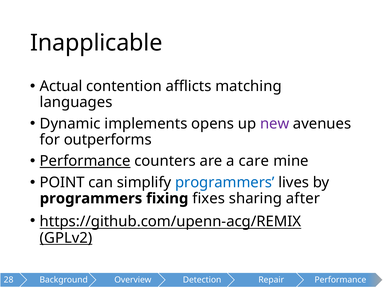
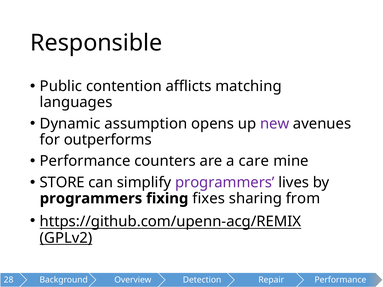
Inapplicable: Inapplicable -> Responsible
Actual: Actual -> Public
implements: implements -> assumption
Performance at (85, 161) underline: present -> none
POINT: POINT -> STORE
programmers at (225, 183) colour: blue -> purple
after: after -> from
